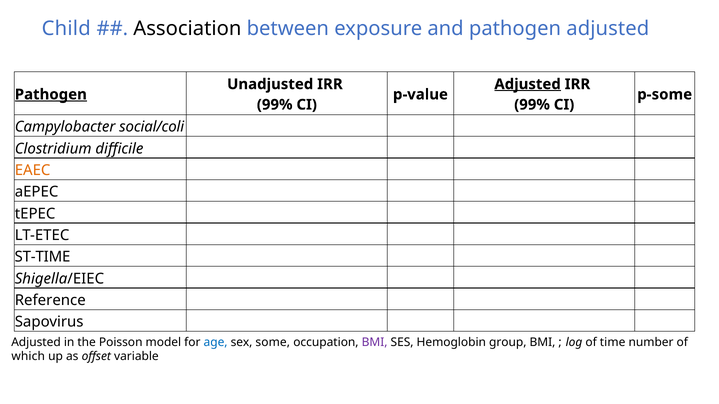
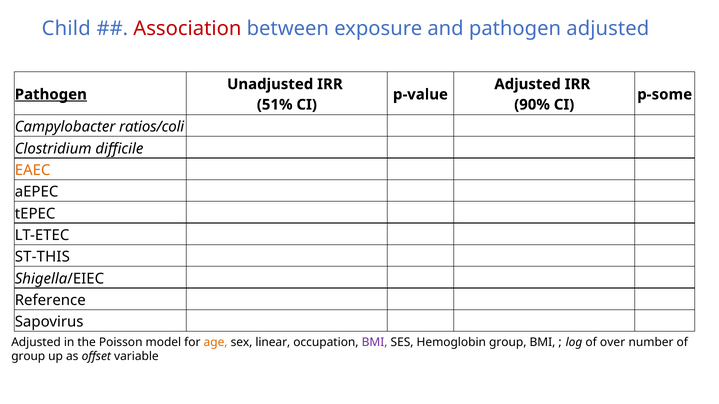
Association colour: black -> red
Adjusted at (528, 84) underline: present -> none
99% at (275, 105): 99% -> 51%
99% at (532, 105): 99% -> 90%
social/coli: social/coli -> ratios/coli
ST-TIME: ST-TIME -> ST-THIS
age colour: blue -> orange
some: some -> linear
time: time -> over
which at (28, 357): which -> group
